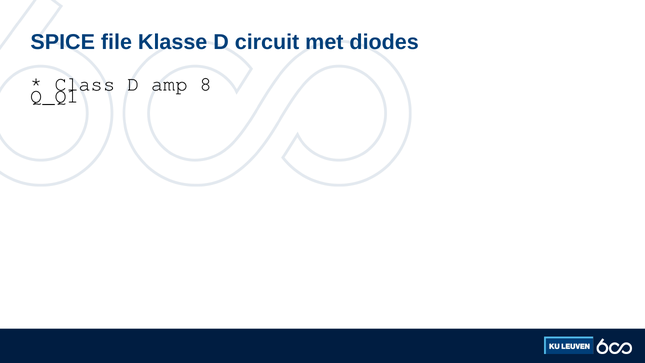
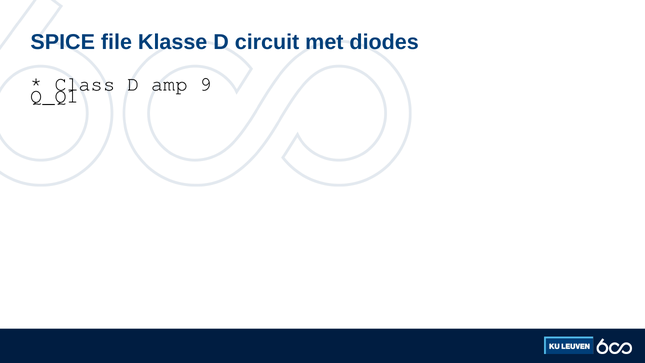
8: 8 -> 9
